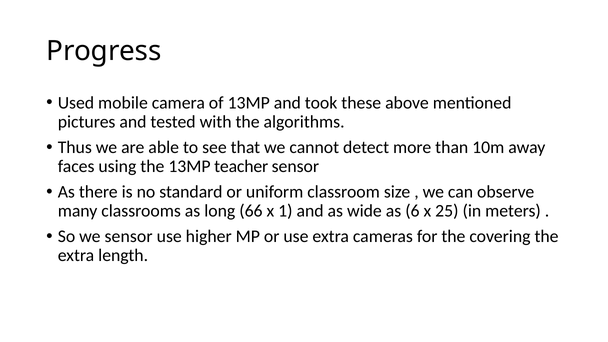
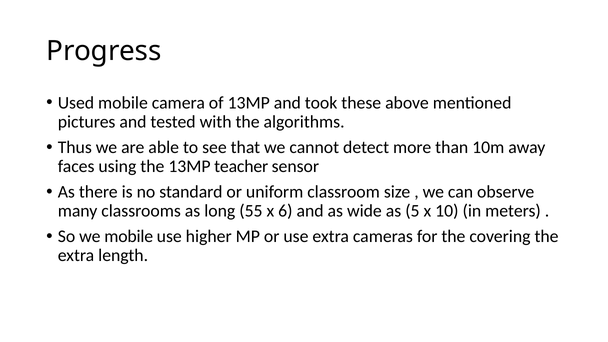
66: 66 -> 55
1: 1 -> 6
6: 6 -> 5
25: 25 -> 10
we sensor: sensor -> mobile
